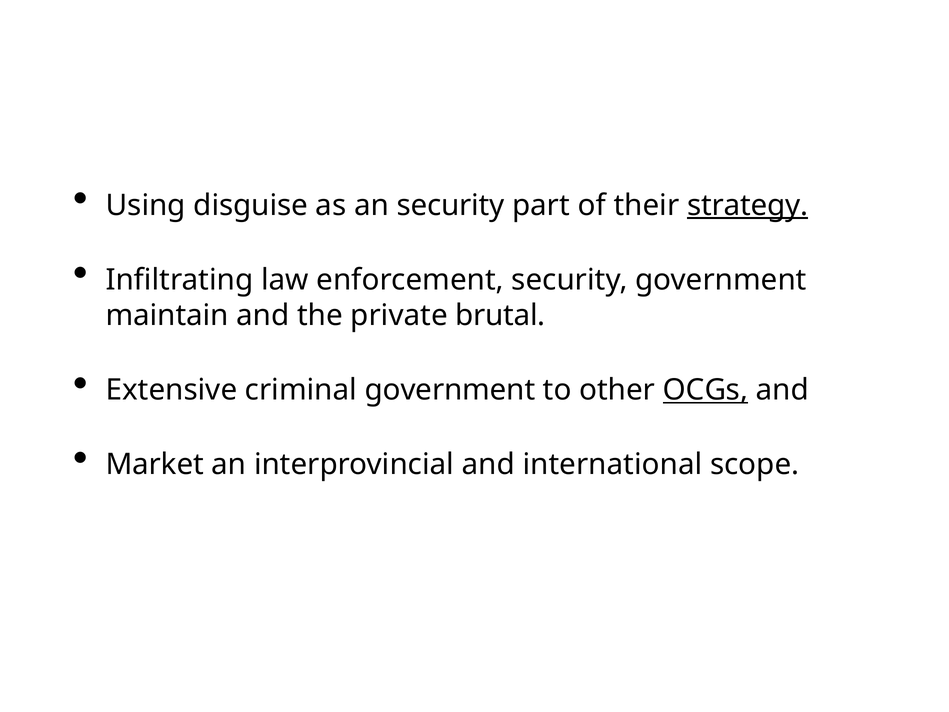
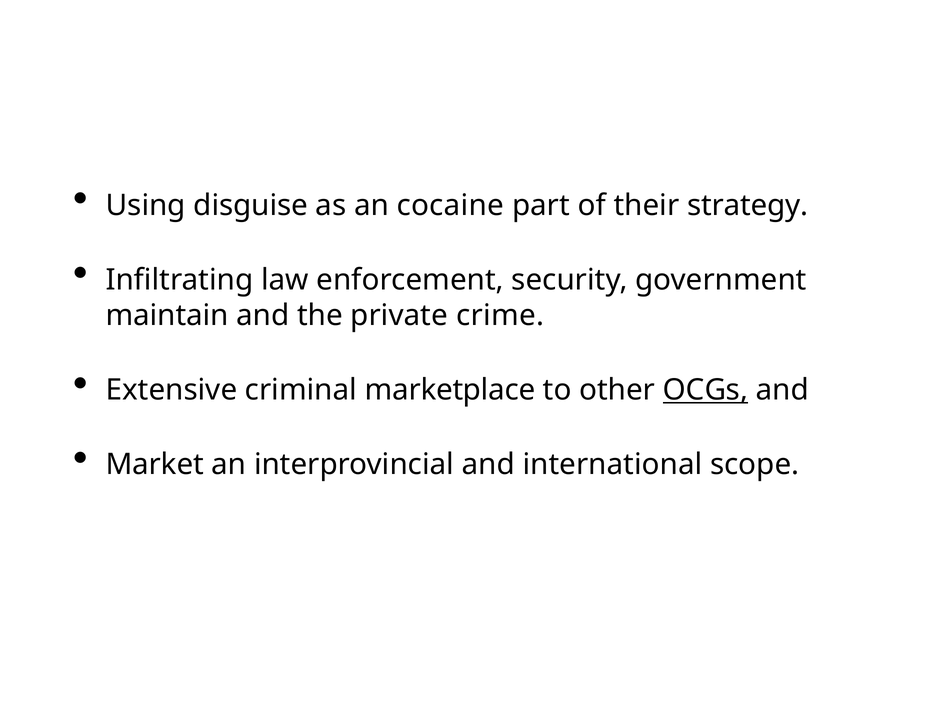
an security: security -> cocaine
strategy underline: present -> none
brutal: brutal -> crime
criminal government: government -> marketplace
